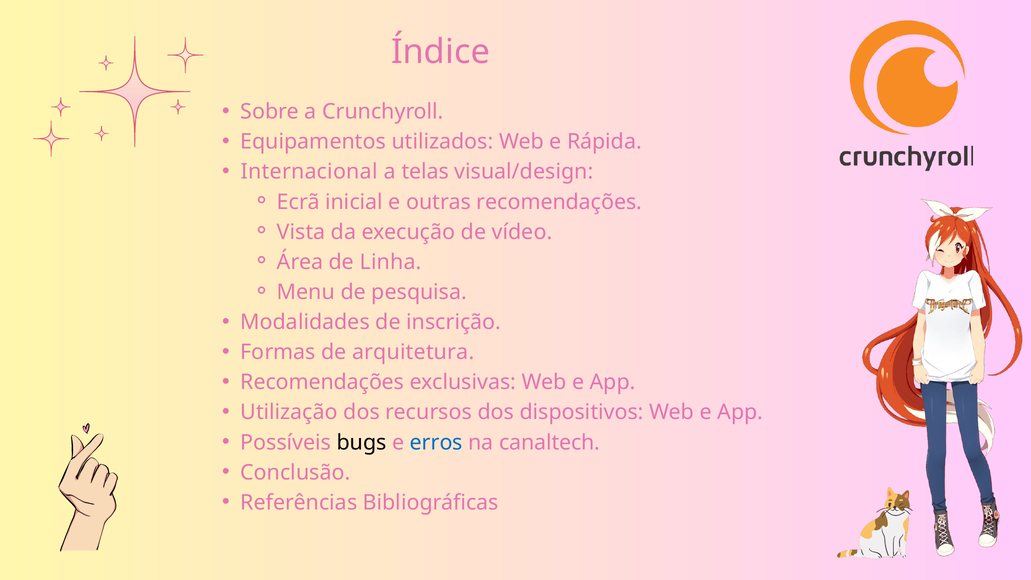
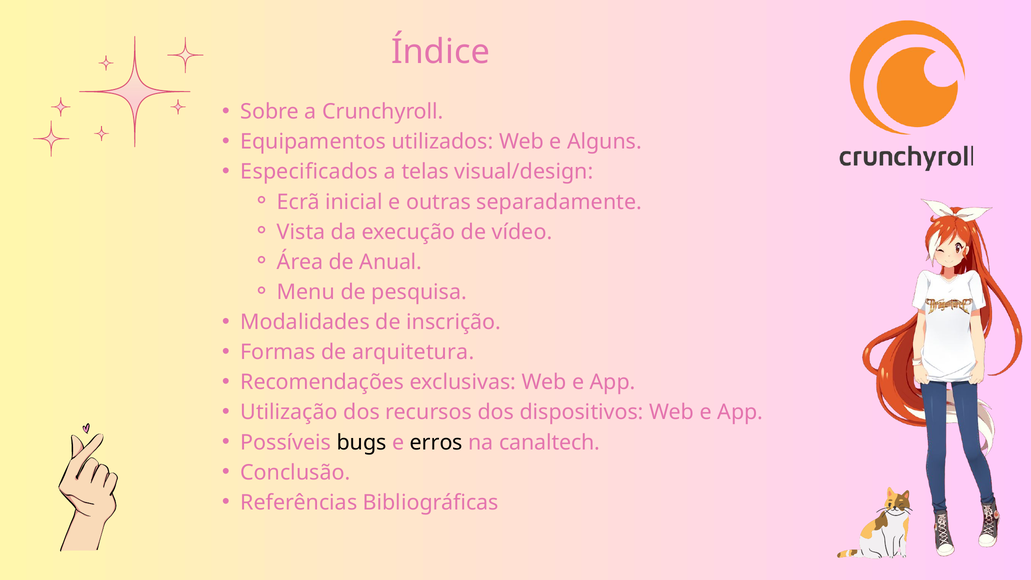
Rápida: Rápida -> Alguns
Internacional: Internacional -> Especificados
outras recomendações: recomendações -> separadamente
Linha: Linha -> Anual
erros colour: blue -> black
